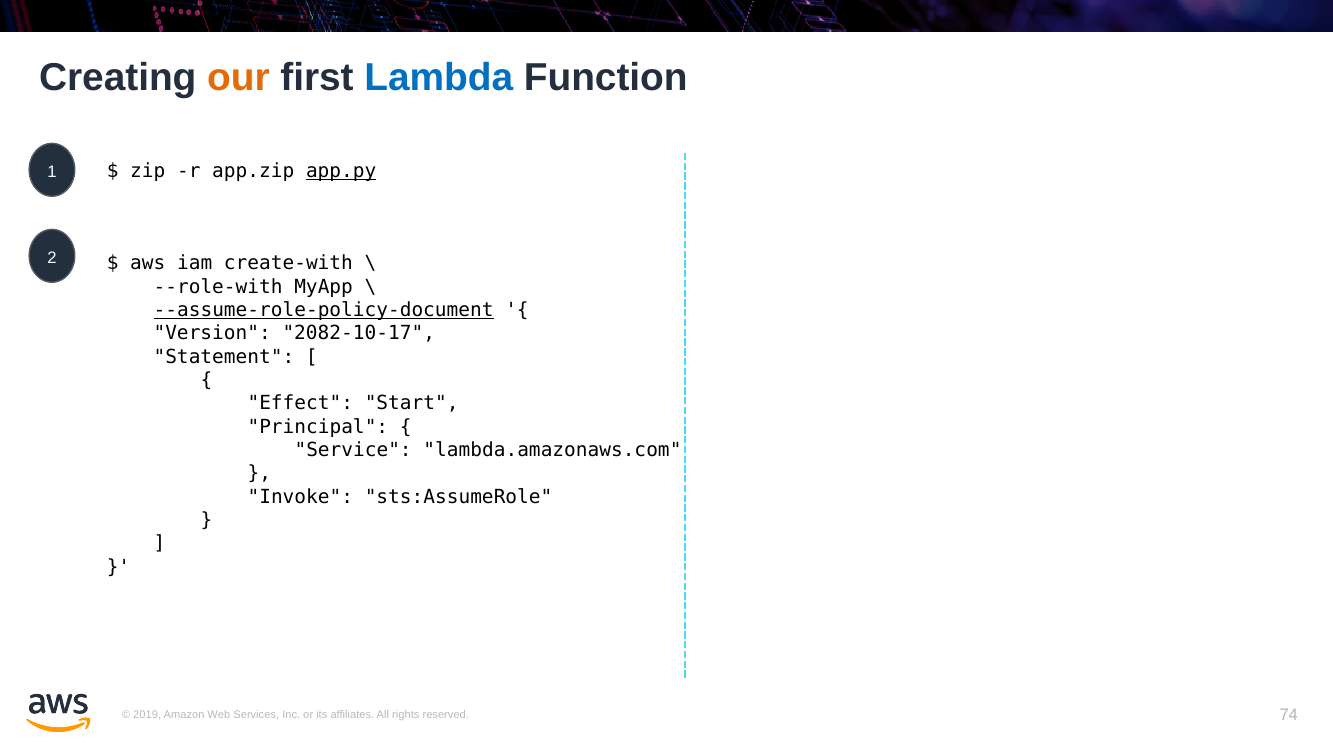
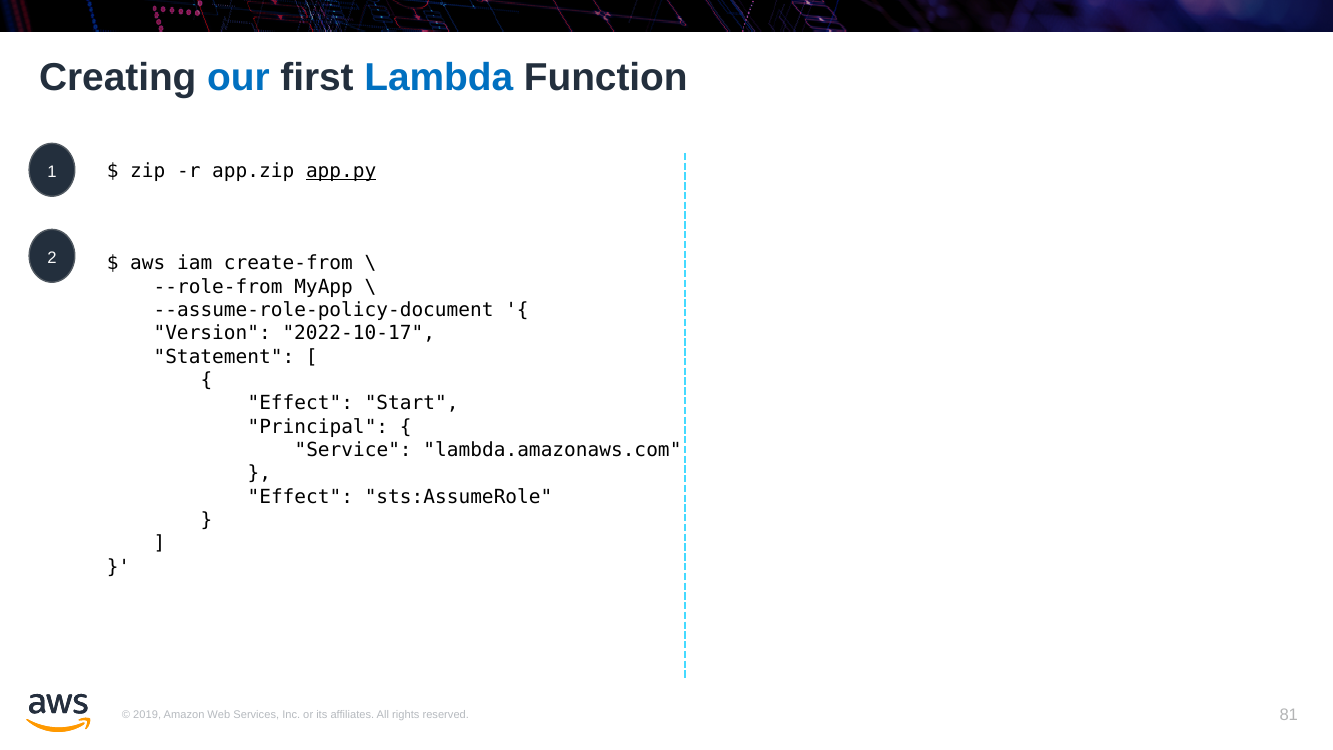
our colour: orange -> blue
create-with: create-with -> create-from
--role-with: --role-with -> --role-from
--assume-role-policy-document underline: present -> none
2082-10-17: 2082-10-17 -> 2022-10-17
Invoke at (300, 497): Invoke -> Effect
74: 74 -> 81
